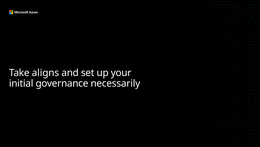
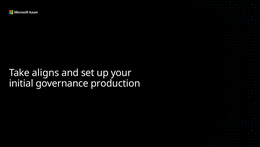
necessarily: necessarily -> production
